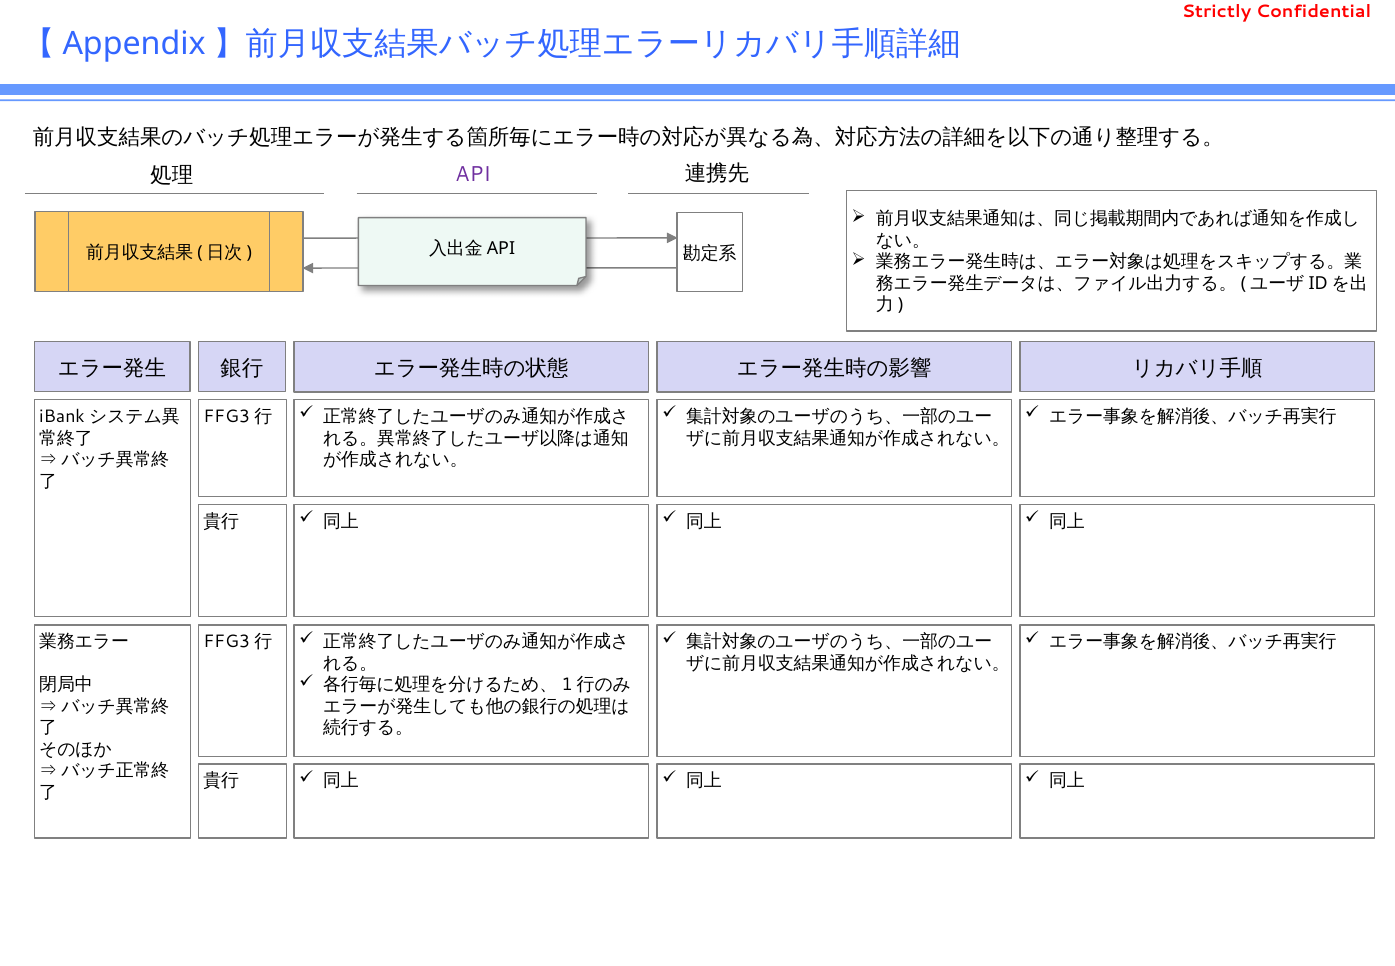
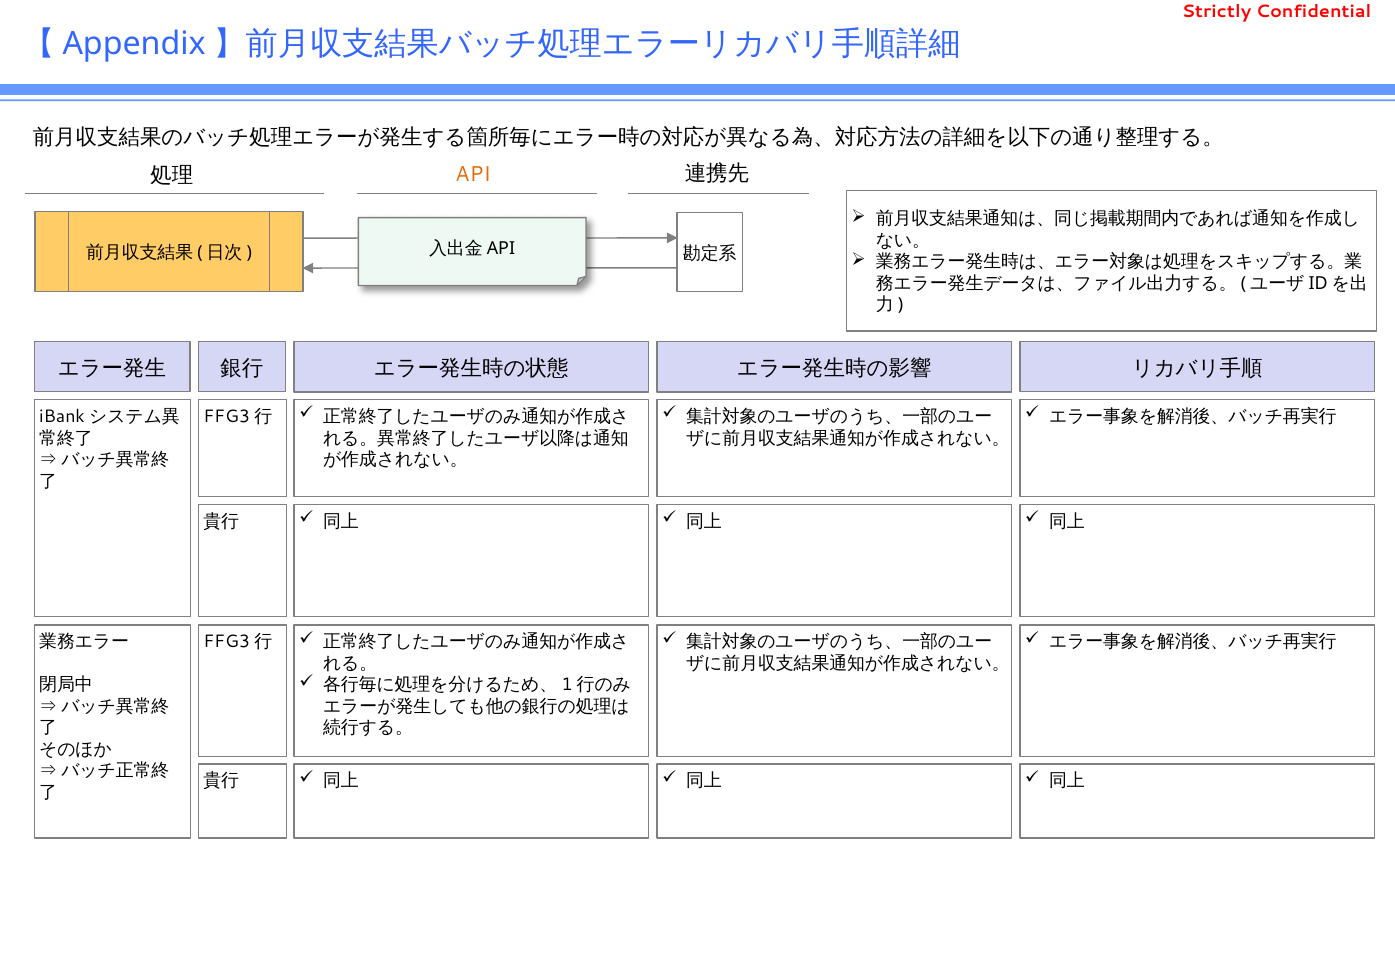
API colour: purple -> orange
